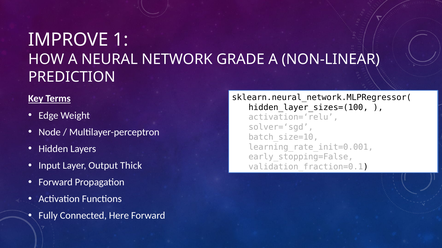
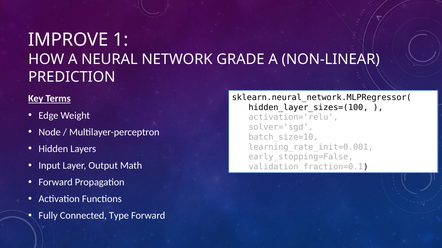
Thick: Thick -> Math
Here: Here -> Type
